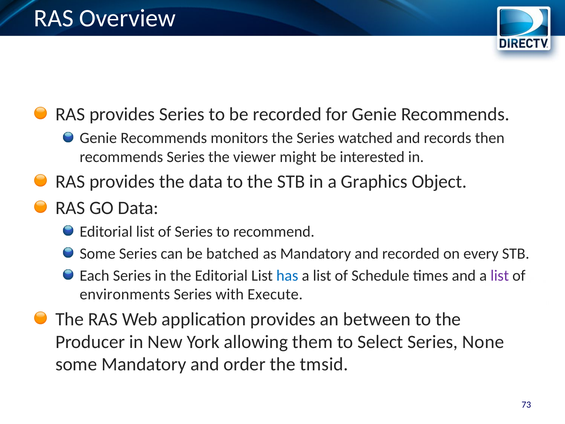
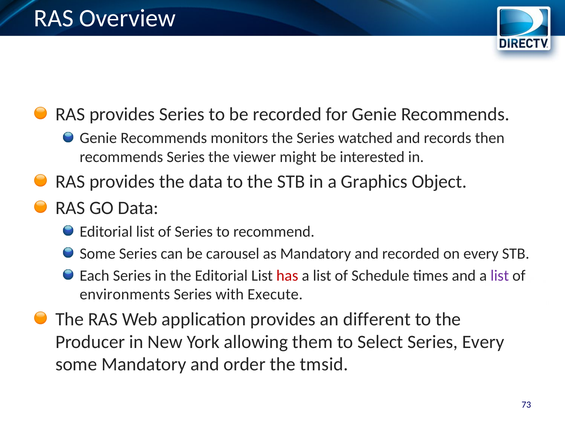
batched: batched -> carousel
has colour: blue -> red
between: between -> different
Series None: None -> Every
